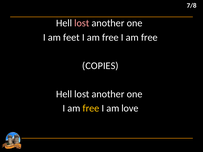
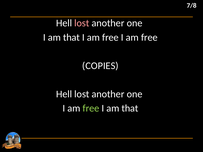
feet at (71, 37): feet -> that
free at (91, 108) colour: yellow -> light green
love at (130, 108): love -> that
